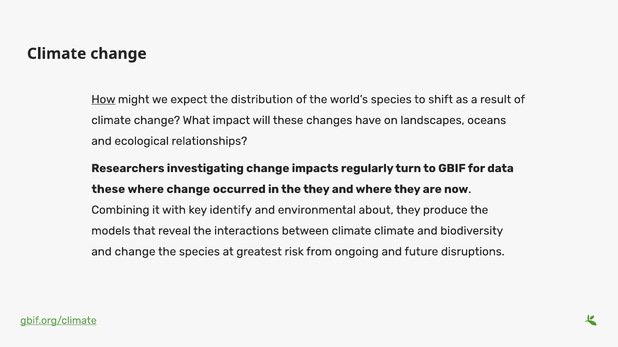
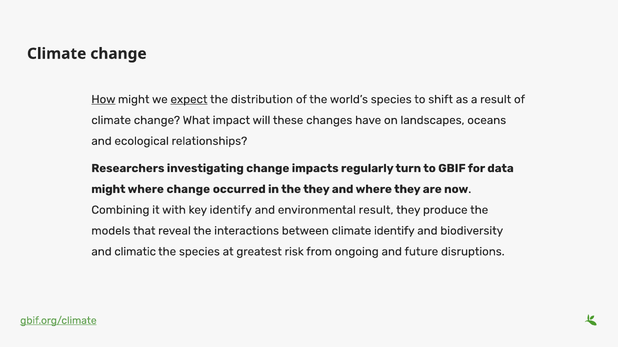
expect underline: none -> present
these at (108, 189): these -> might
environmental about: about -> result
climate climate: climate -> identify
and change: change -> climatic
